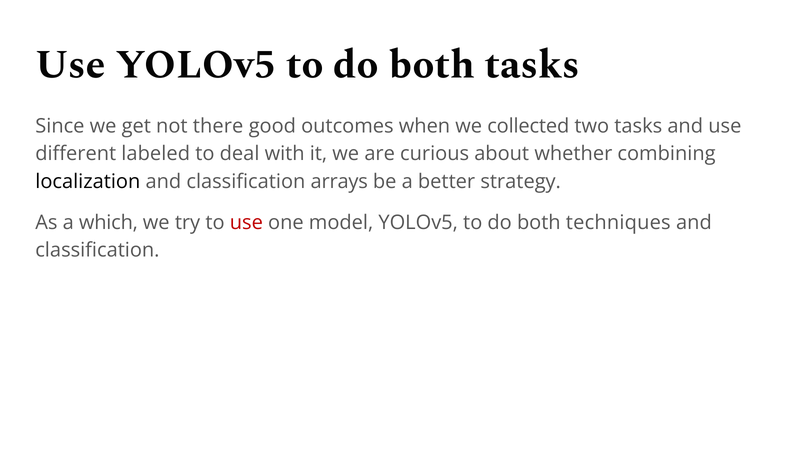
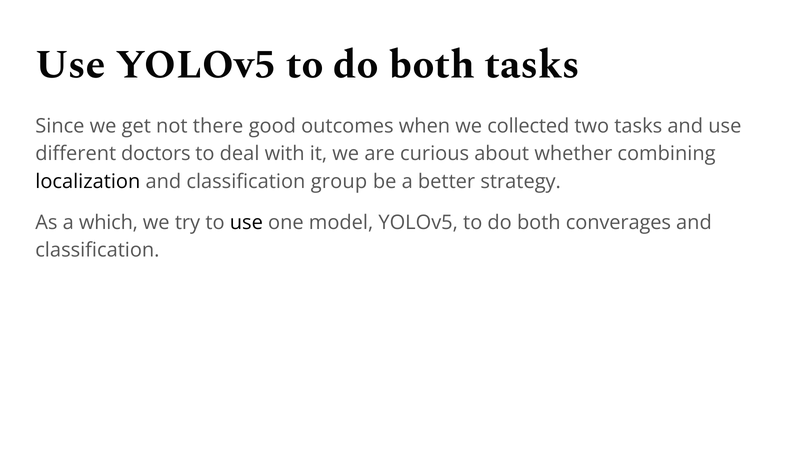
labeled: labeled -> doctors
arrays: arrays -> group
use at (246, 222) colour: red -> black
techniques: techniques -> converages
